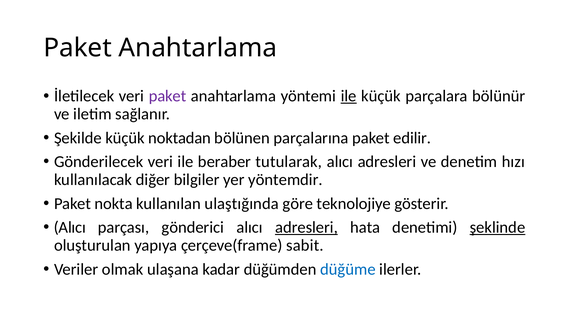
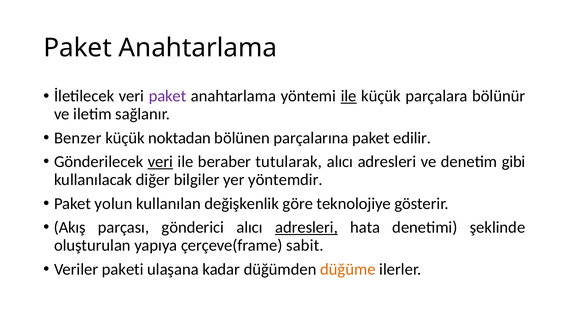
Şekilde: Şekilde -> Benzer
veri at (160, 162) underline: none -> present
hızı: hızı -> gibi
nokta: nokta -> yolun
ulaştığında: ulaştığında -> değişkenlik
Alıcı at (70, 227): Alıcı -> Akış
şeklinde underline: present -> none
olmak: olmak -> paketi
düğüme colour: blue -> orange
